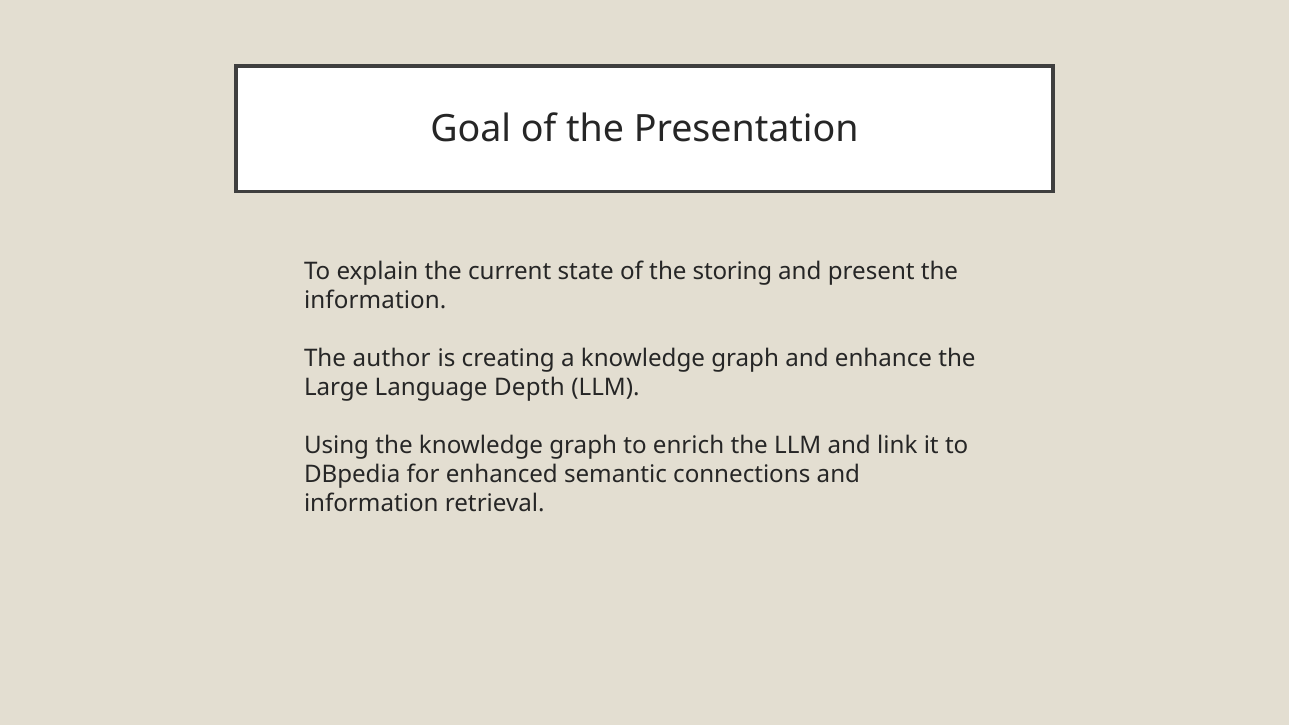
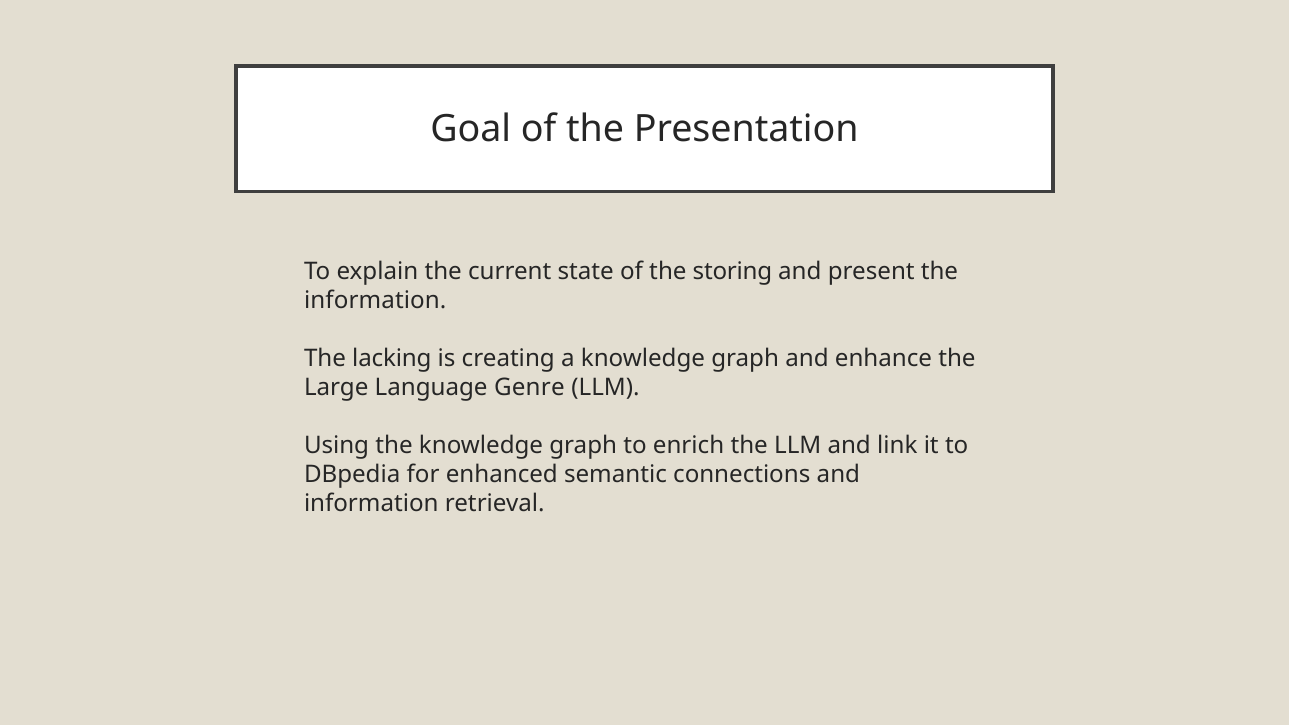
author: author -> lacking
Depth: Depth -> Genre
